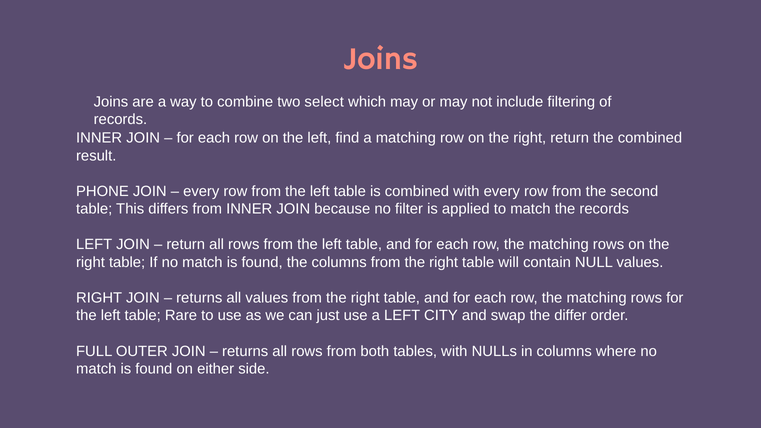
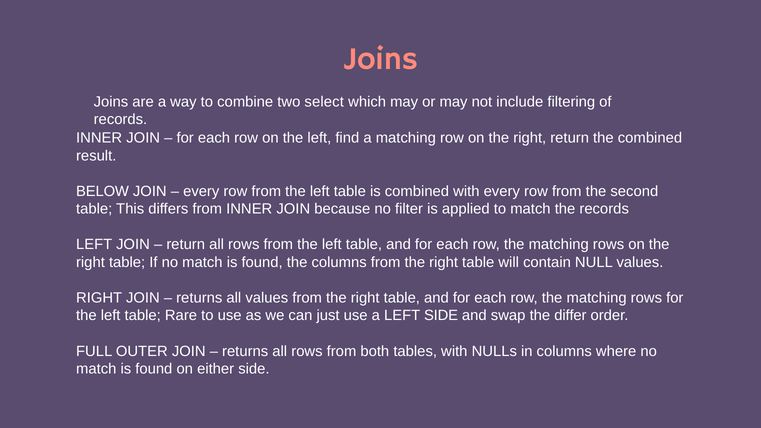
PHONE: PHONE -> BELOW
LEFT CITY: CITY -> SIDE
